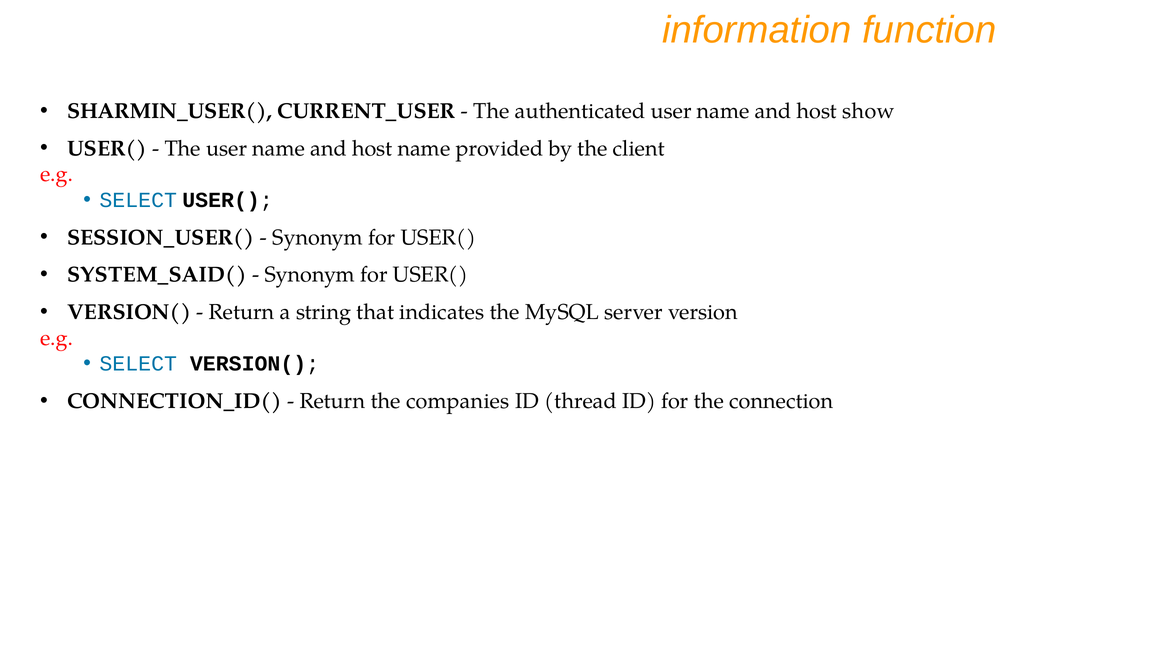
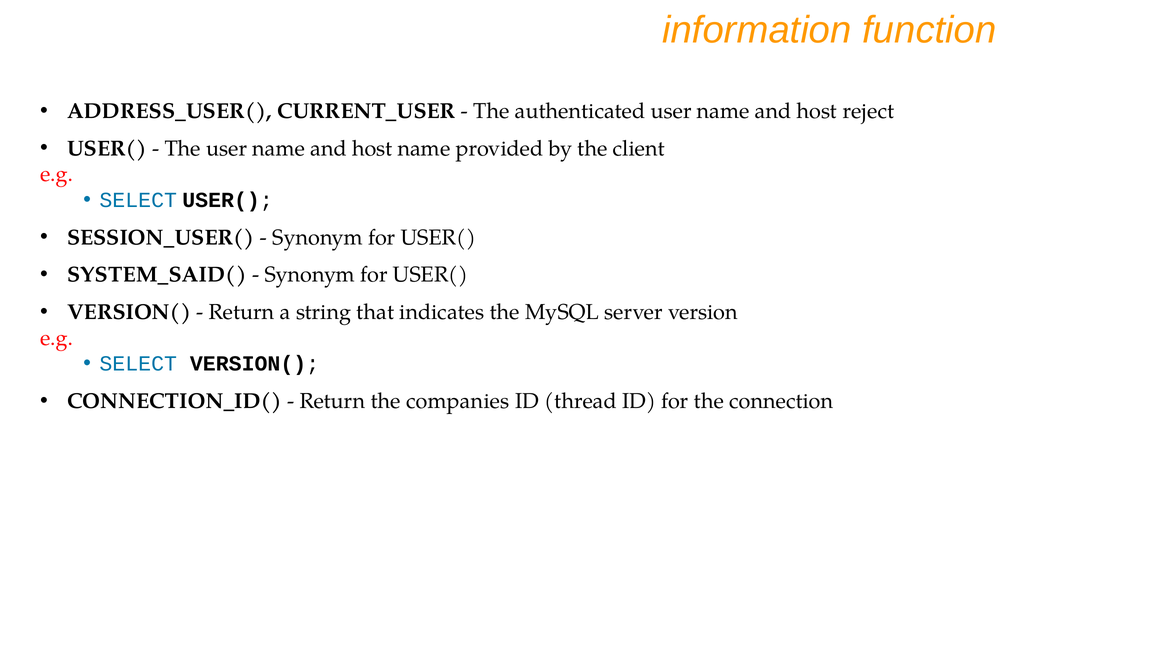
SHARMIN_USER(: SHARMIN_USER( -> ADDRESS_USER(
show: show -> reject
